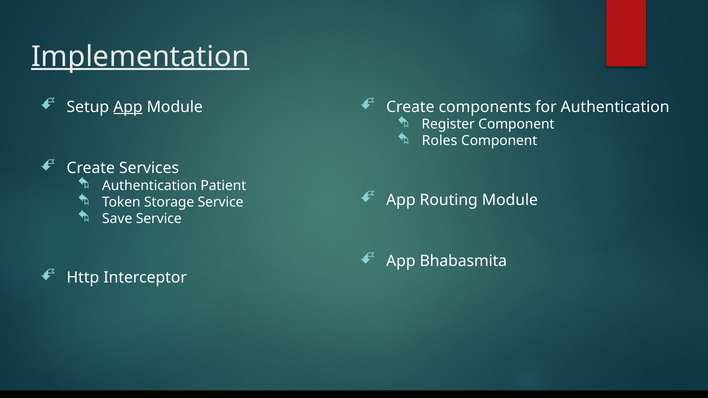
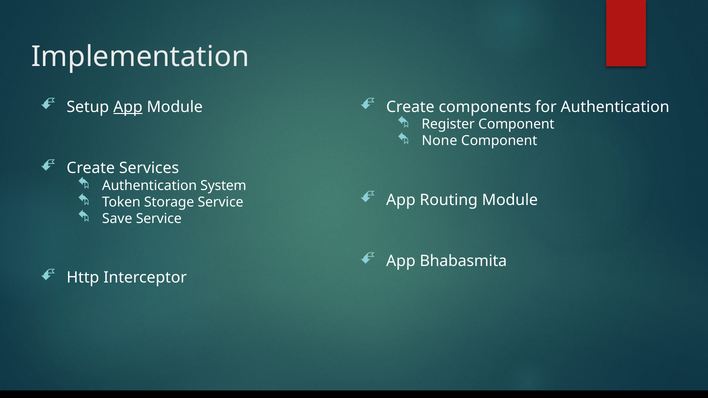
Implementation underline: present -> none
Roles: Roles -> None
Patient: Patient -> System
